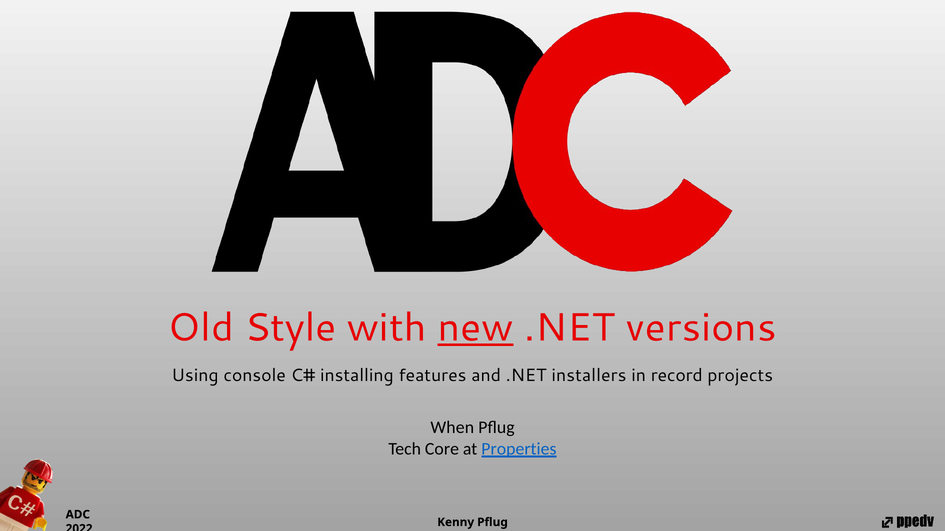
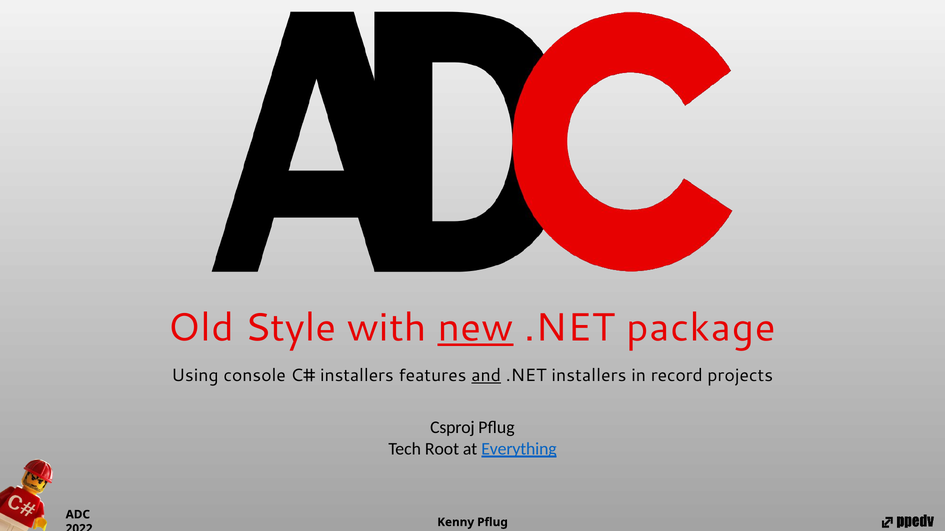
versions: versions -> package
installing at (357, 376): installing -> installers
and underline: none -> present
When: When -> Csproj
Core: Core -> Root
Properties: Properties -> Everything
